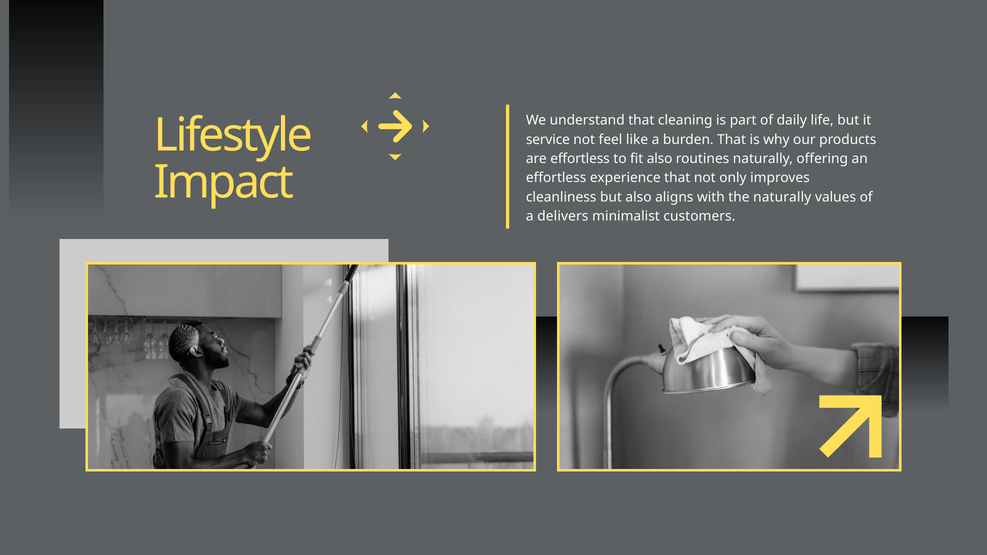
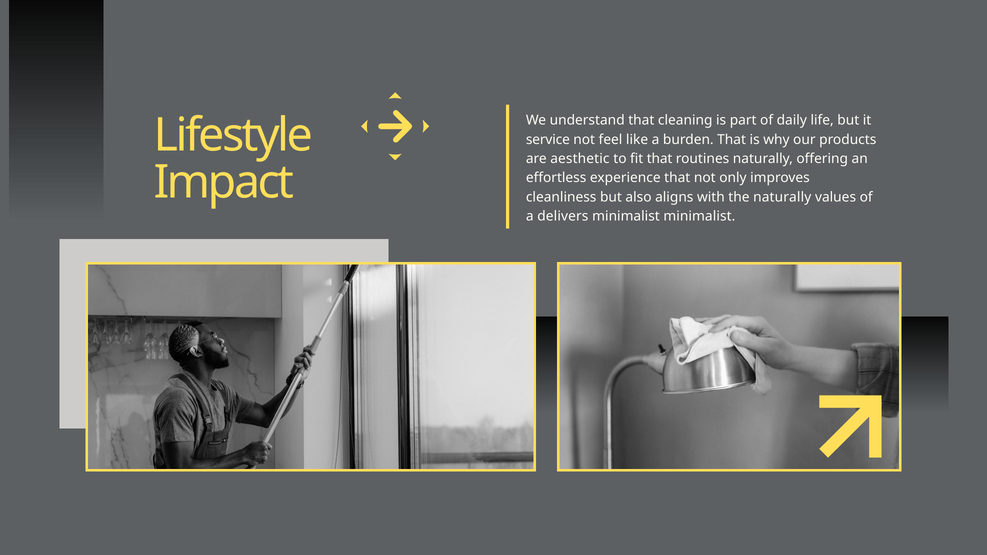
are effortless: effortless -> aesthetic
fit also: also -> that
minimalist customers: customers -> minimalist
